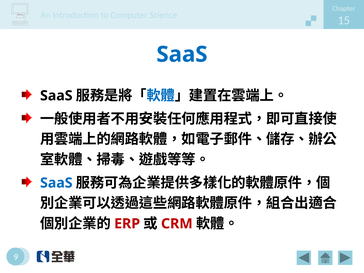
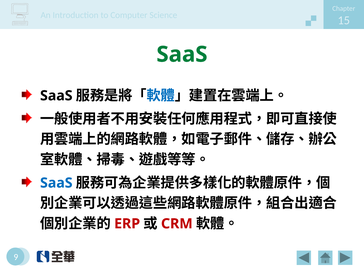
SaaS at (182, 54) colour: blue -> green
